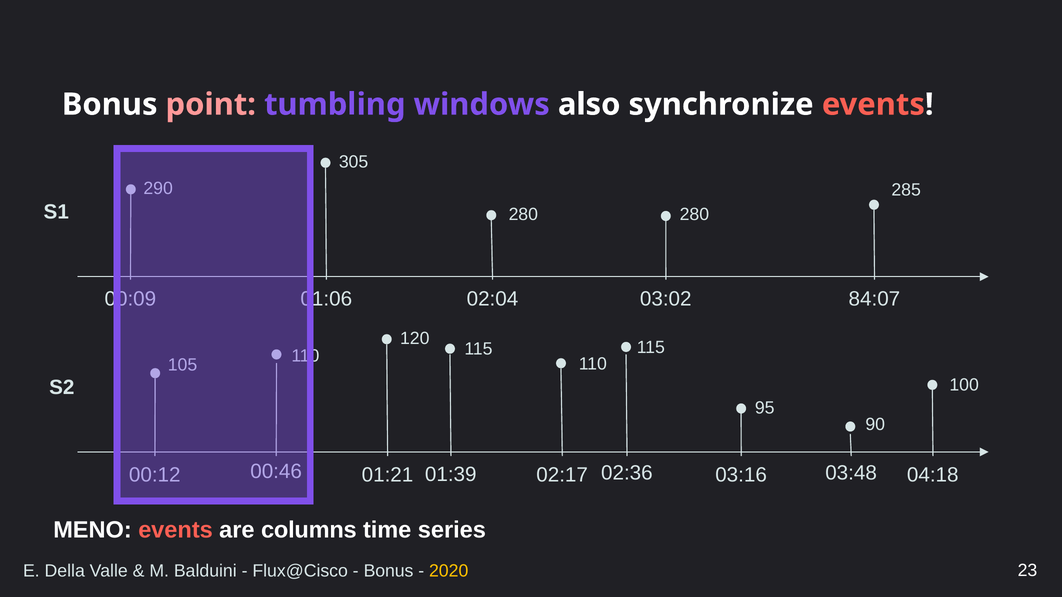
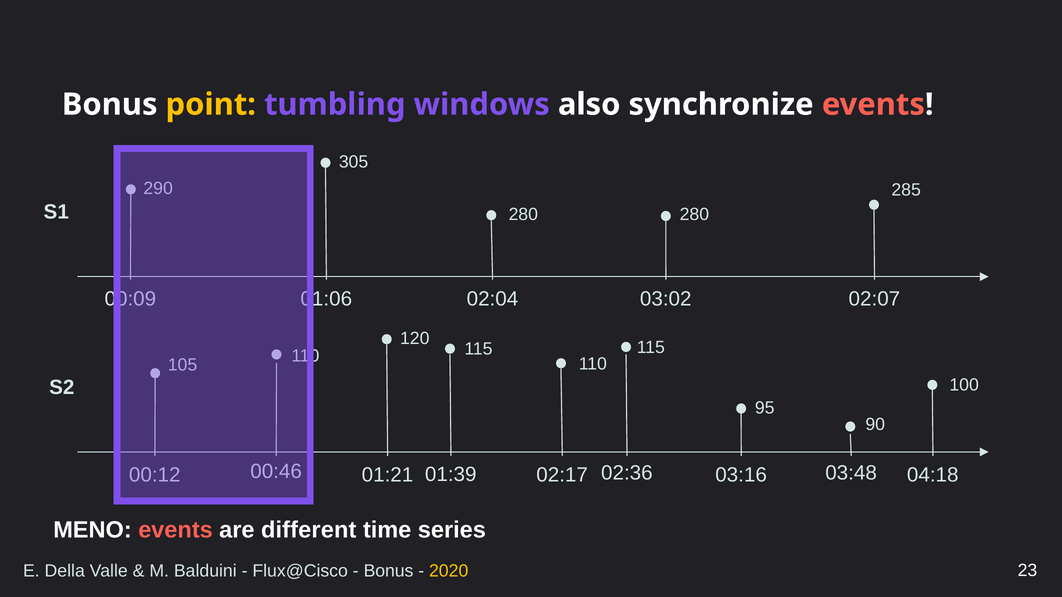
point colour: pink -> yellow
84:07: 84:07 -> 02:07
columns: columns -> different
